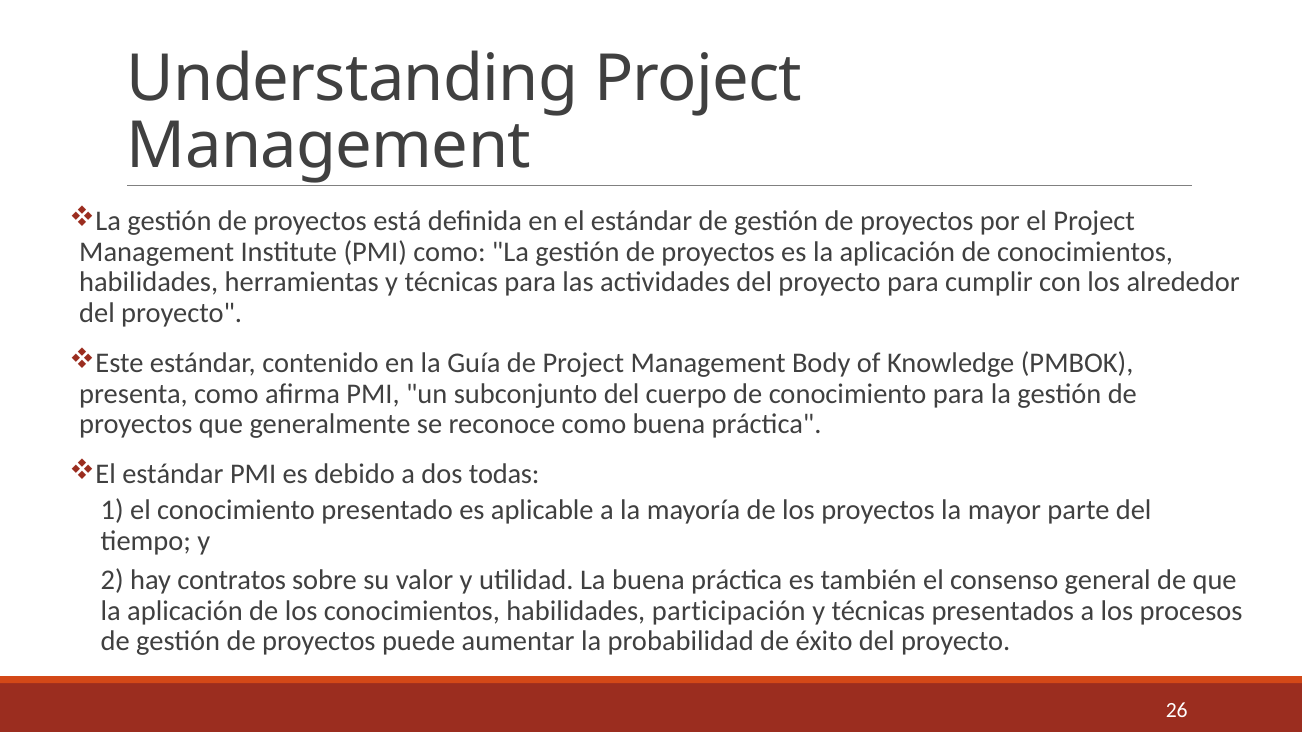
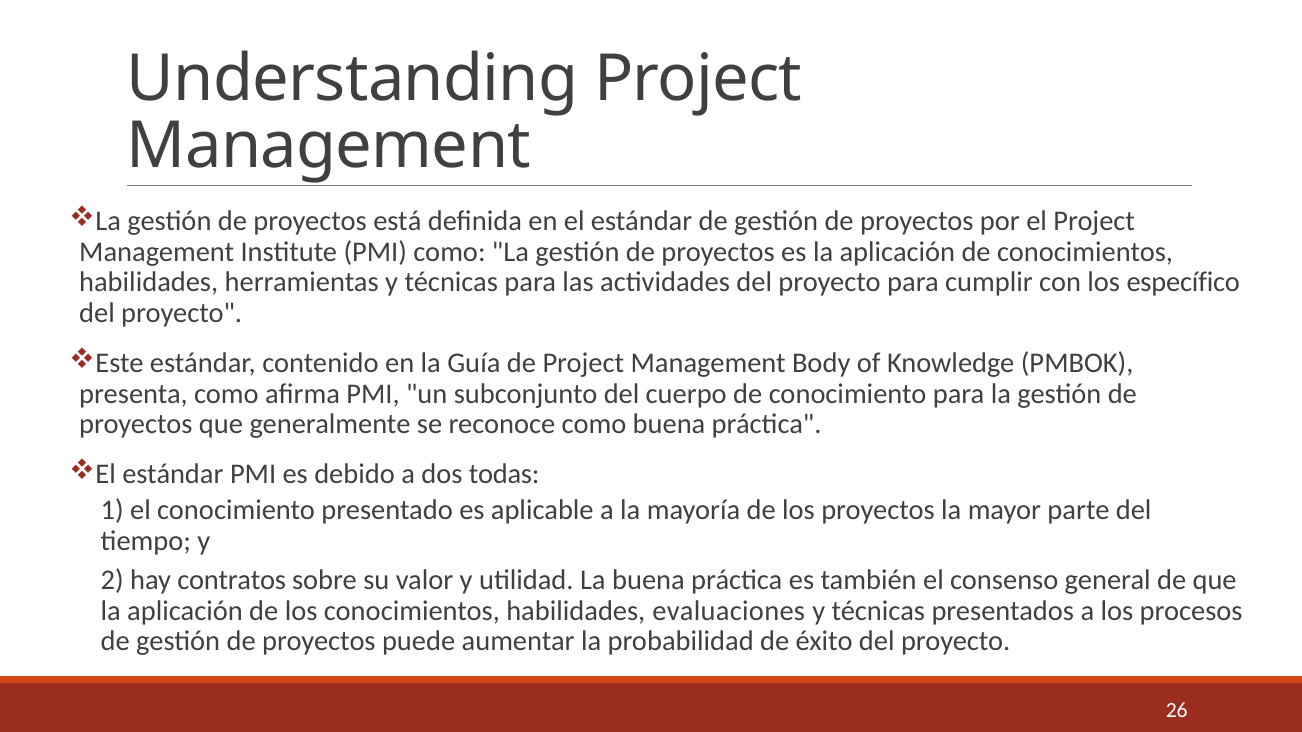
alrededor: alrededor -> específico
participación: participación -> evaluaciones
